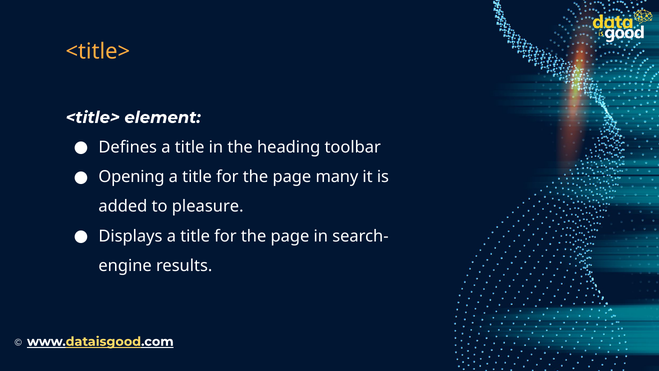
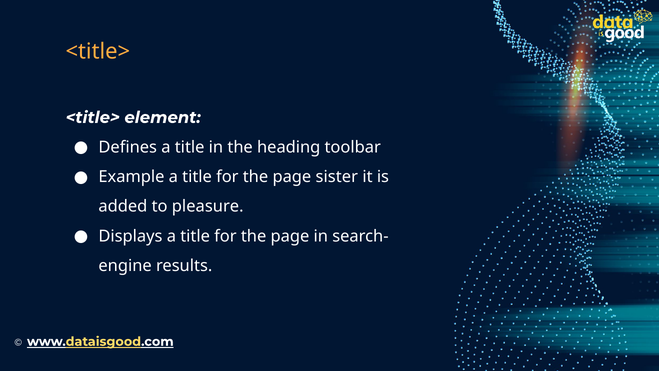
Opening: Opening -> Example
many: many -> sister
